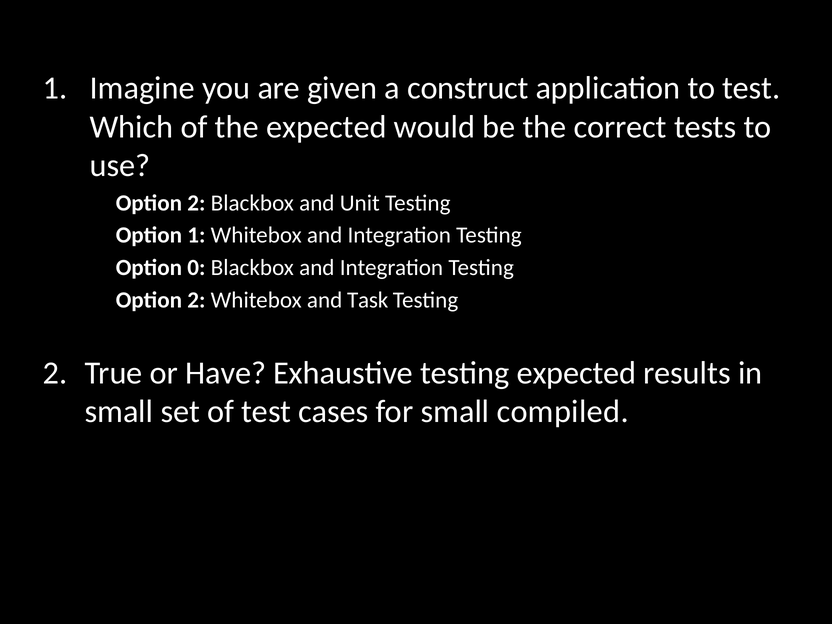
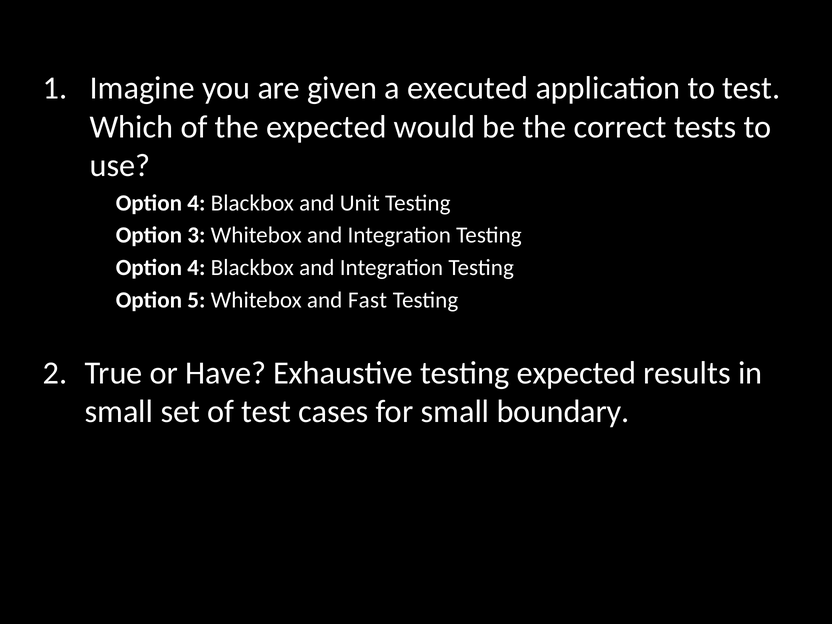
construct: construct -> executed
2 at (196, 203): 2 -> 4
Option 1: 1 -> 3
0 at (196, 268): 0 -> 4
2 at (196, 300): 2 -> 5
Task: Task -> Fast
compiled: compiled -> boundary
